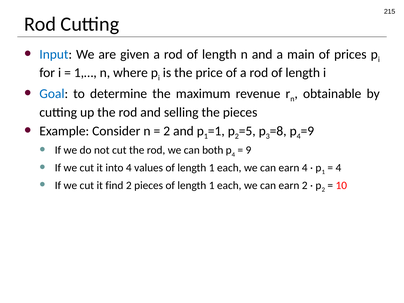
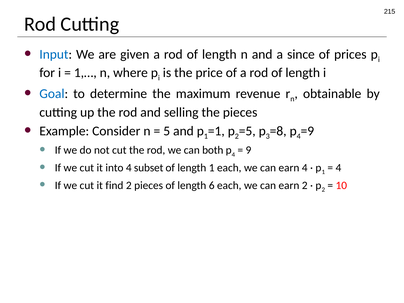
main: main -> since
2 at (167, 131): 2 -> 5
values: values -> subset
pieces of length 1: 1 -> 6
